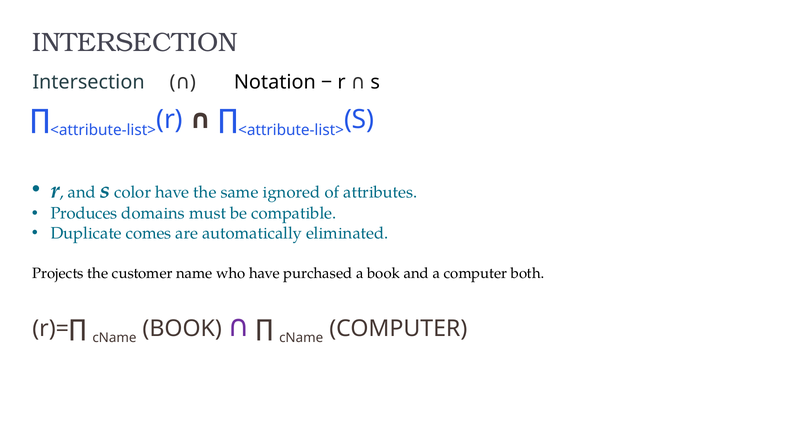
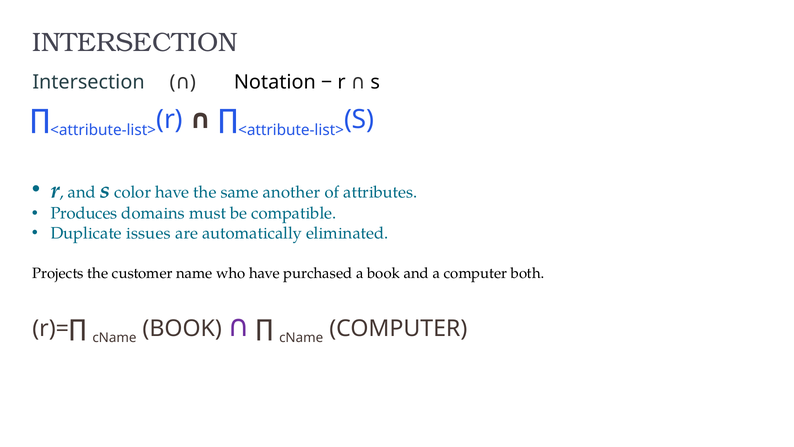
ignored: ignored -> another
comes: comes -> issues
